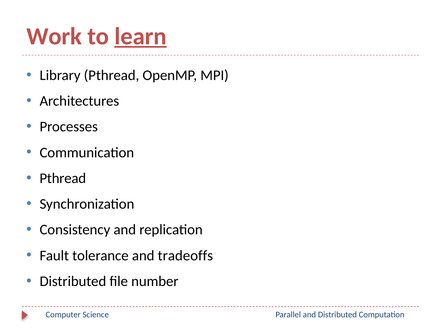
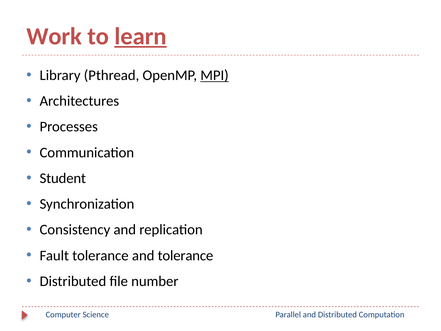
MPI underline: none -> present
Pthread at (63, 178): Pthread -> Student
and tradeoffs: tradeoffs -> tolerance
